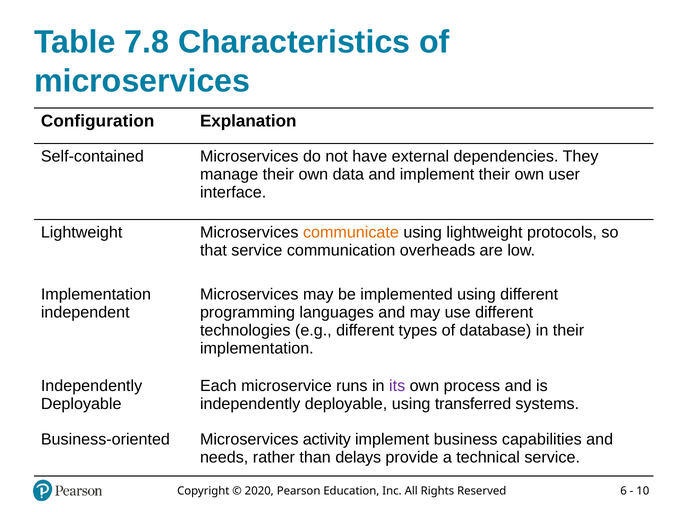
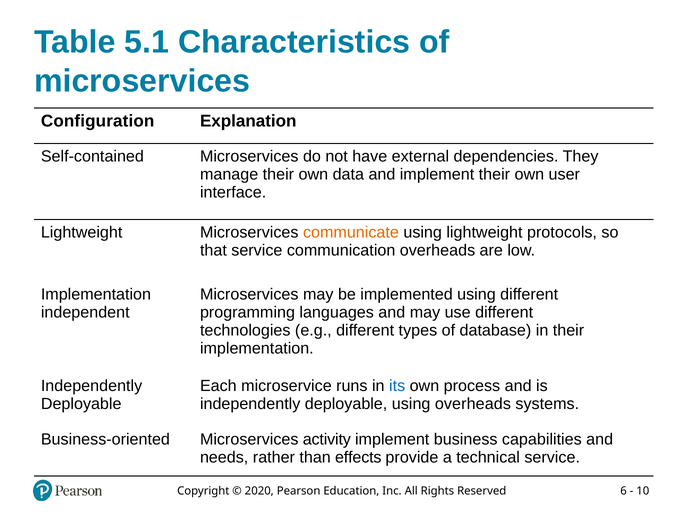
7.8: 7.8 -> 5.1
its colour: purple -> blue
using transferred: transferred -> overheads
delays: delays -> effects
